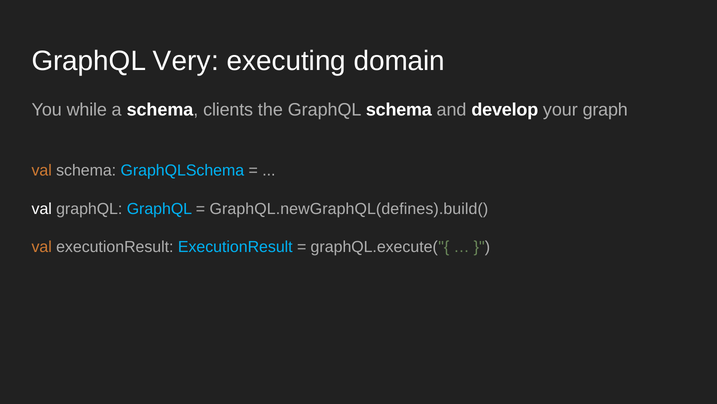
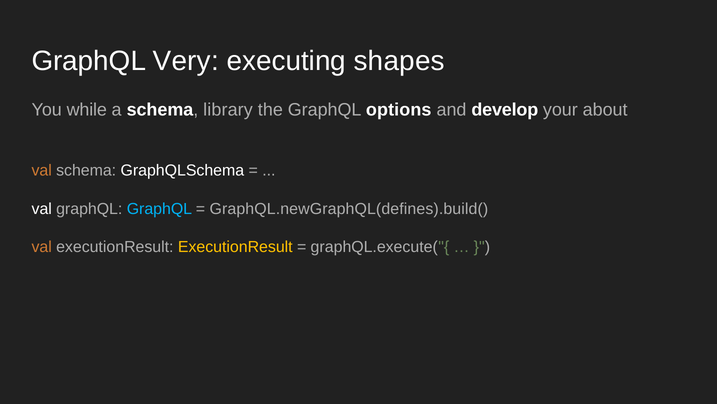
domain: domain -> shapes
clients: clients -> library
GraphQL schema: schema -> options
graph: graph -> about
GraphQLSchema colour: light blue -> white
ExecutionResult at (235, 247) colour: light blue -> yellow
